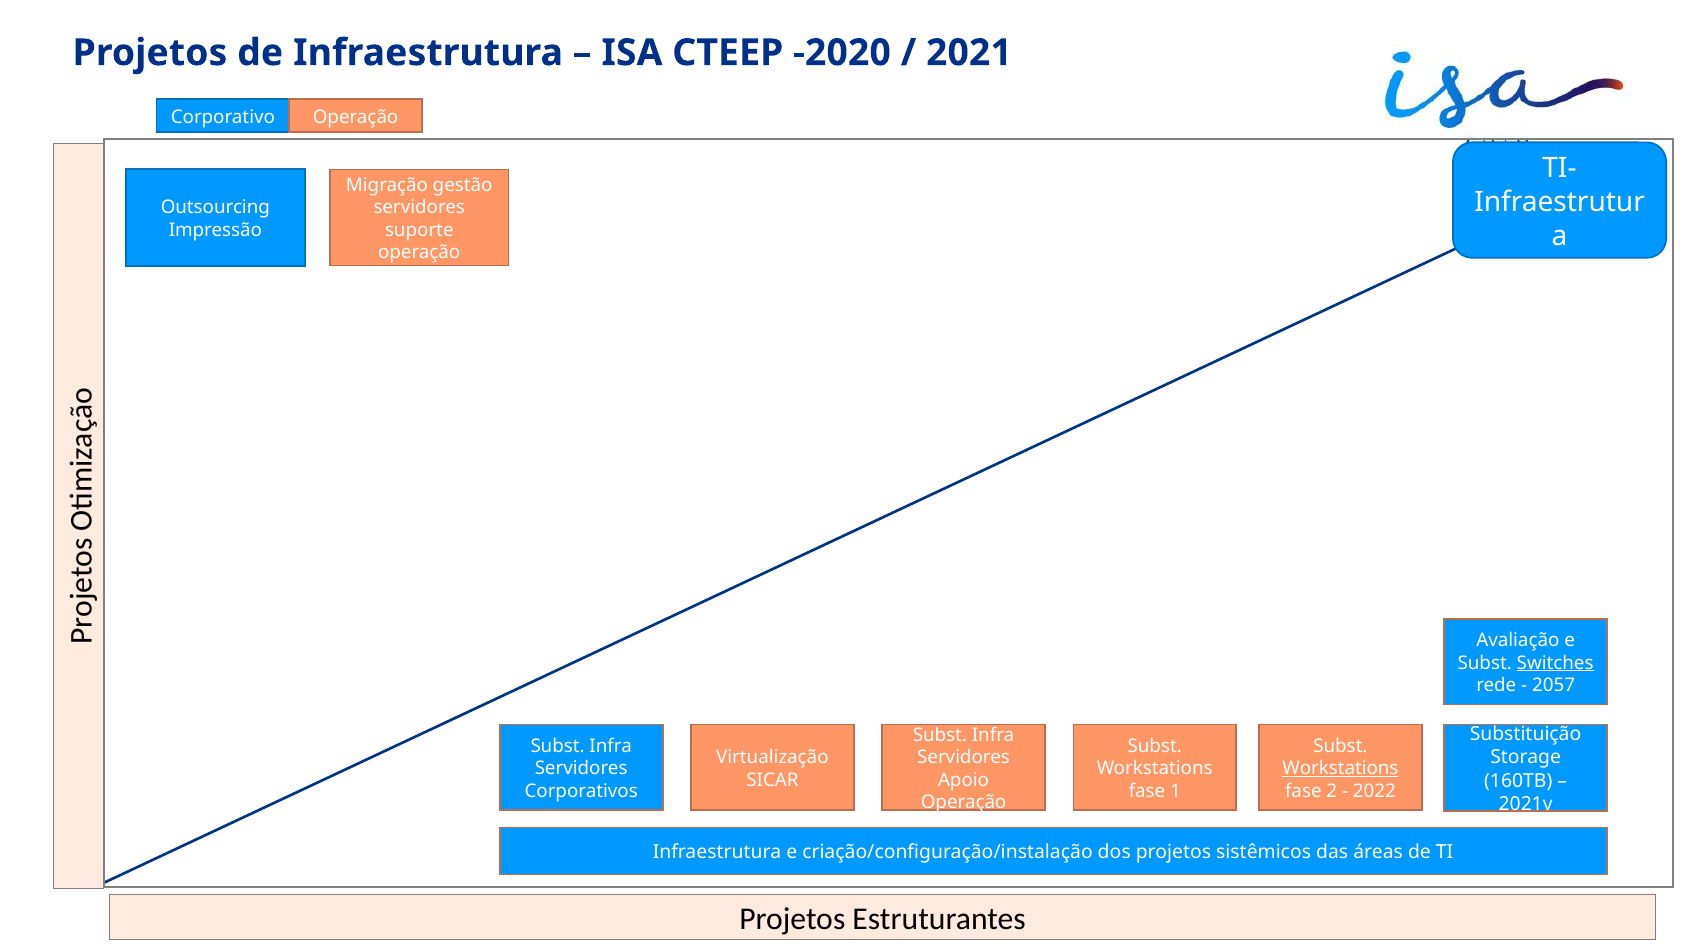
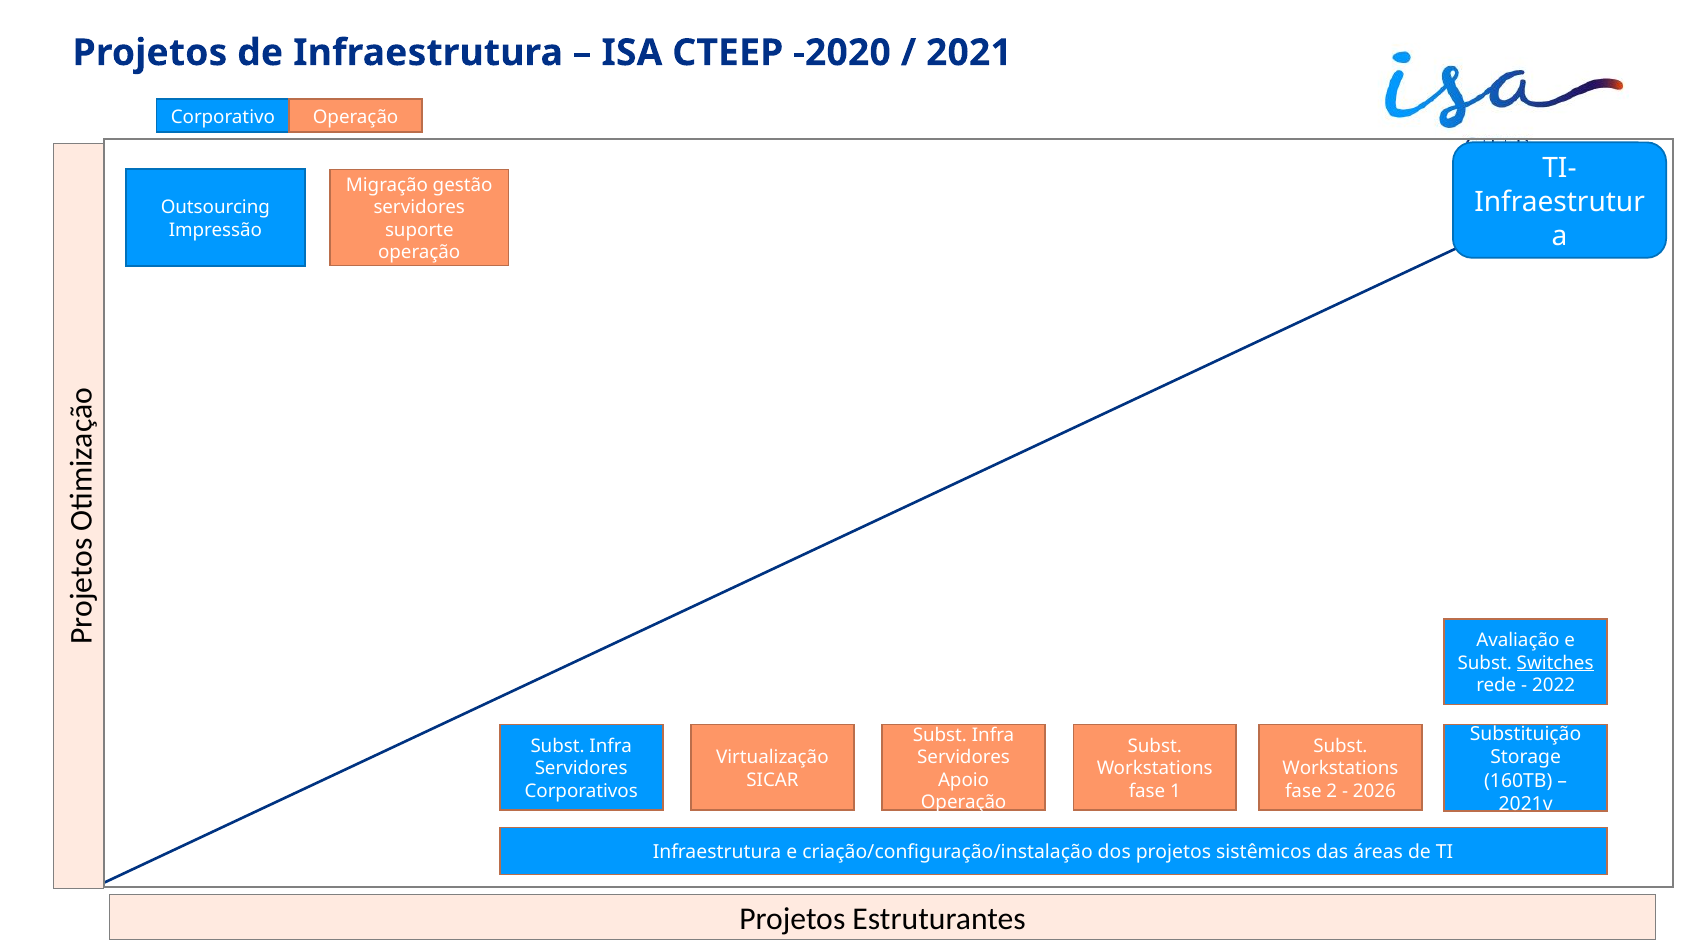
2057: 2057 -> 2022
Workstations at (1340, 769) underline: present -> none
2022: 2022 -> 2026
